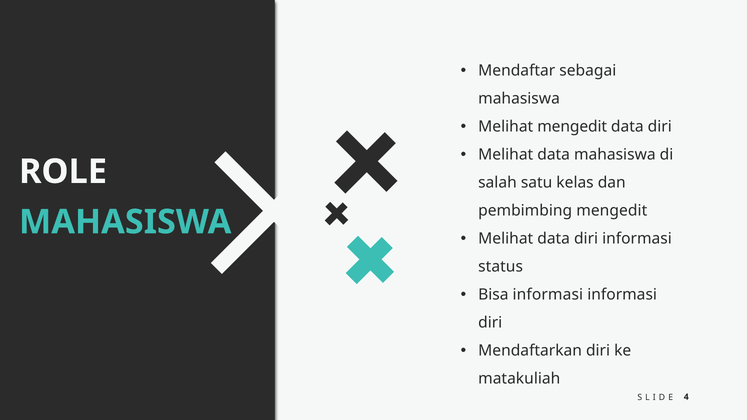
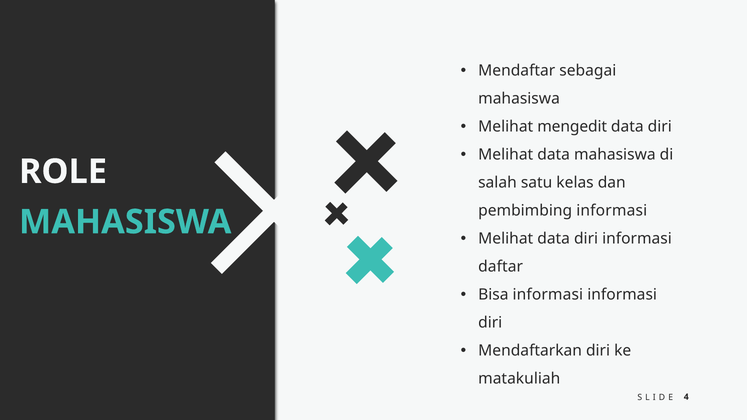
pembimbing mengedit: mengedit -> informasi
status: status -> daftar
